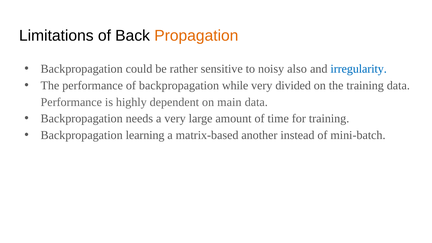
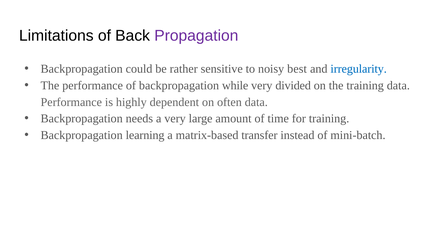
Propagation colour: orange -> purple
also: also -> best
main: main -> often
another: another -> transfer
